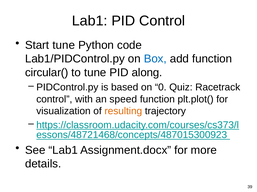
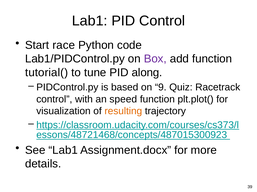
Start tune: tune -> race
Box colour: blue -> purple
circular(: circular( -> tutorial(
0: 0 -> 9
